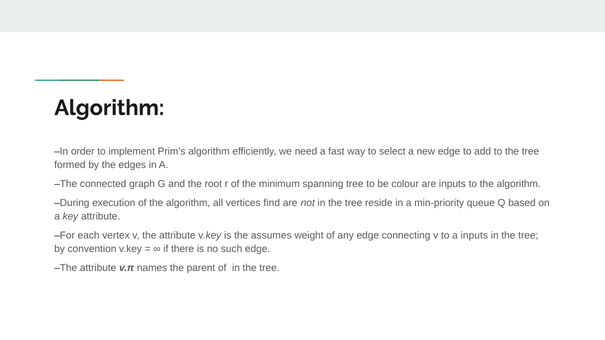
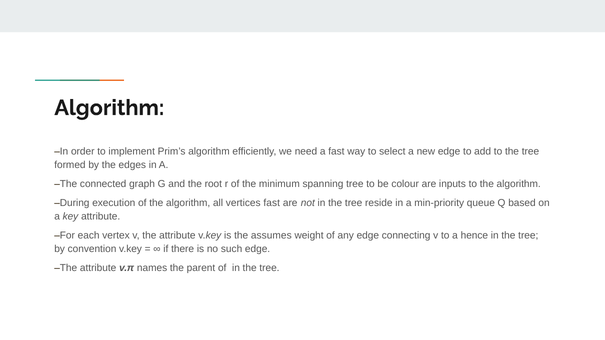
vertices find: find -> fast
a inputs: inputs -> hence
